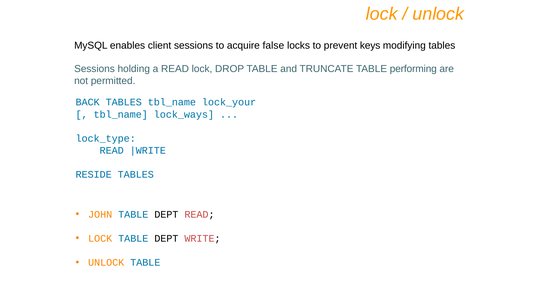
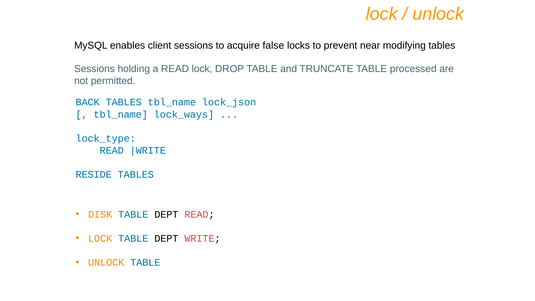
keys: keys -> near
performing: performing -> processed
lock_your: lock_your -> lock_json
JOHN: JOHN -> DISK
